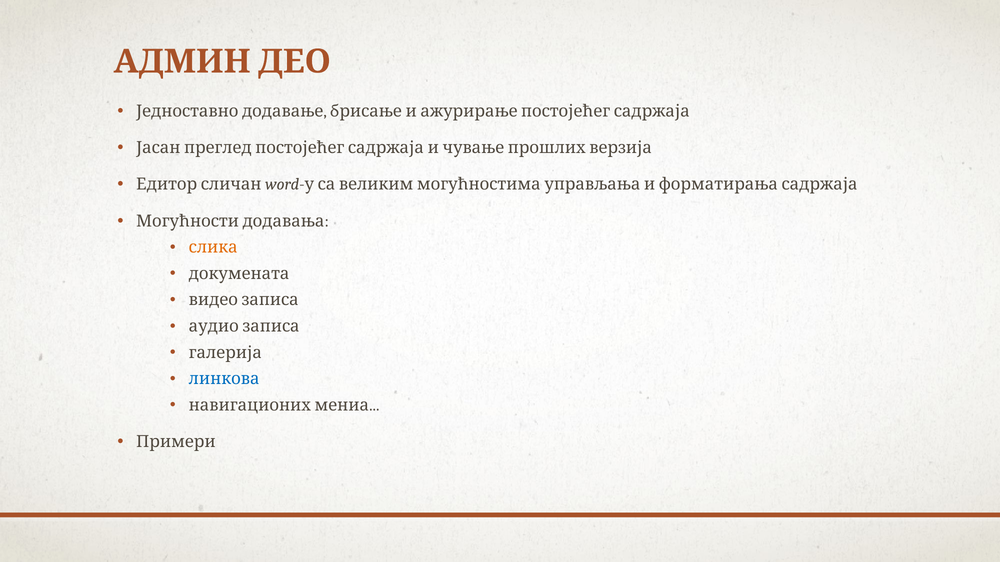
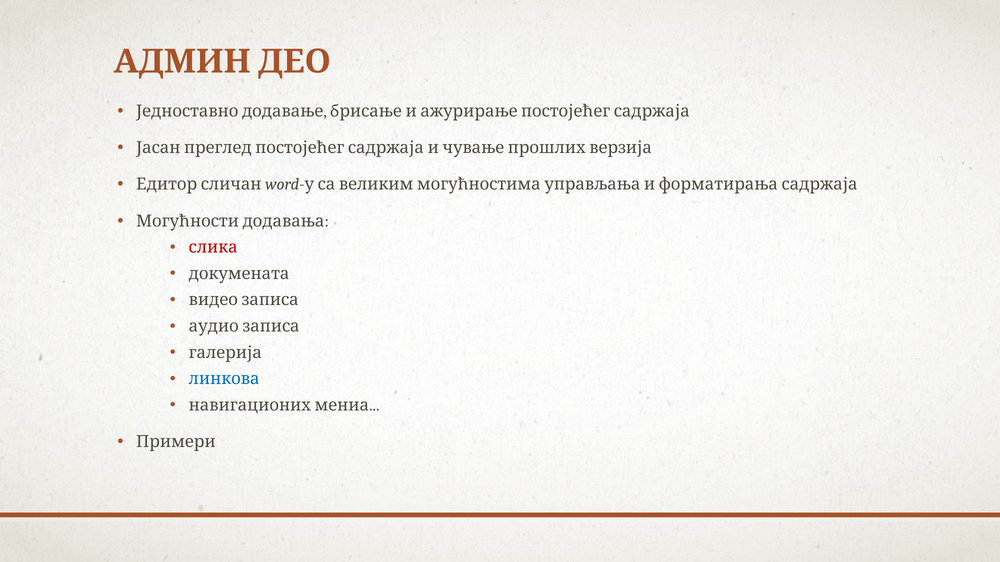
слика colour: orange -> red
